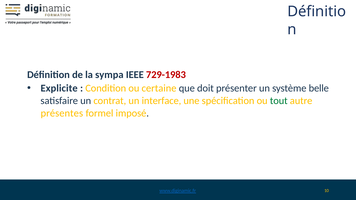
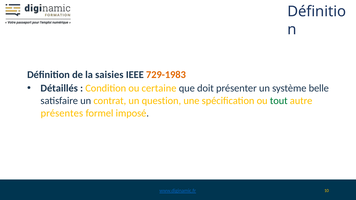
sympa: sympa -> saisies
729-1983 colour: red -> orange
Explicite: Explicite -> Détaillés
interface: interface -> question
